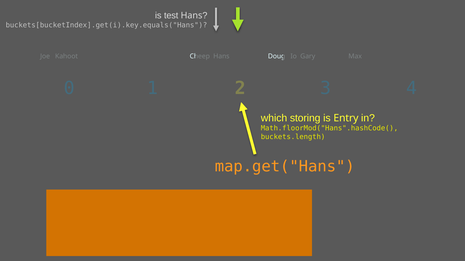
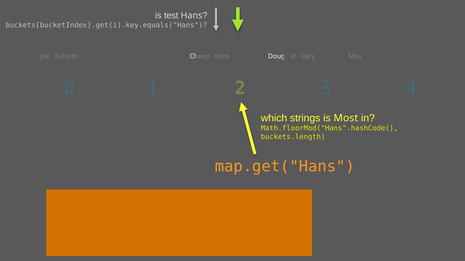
storing: storing -> strings
Entry: Entry -> Most
